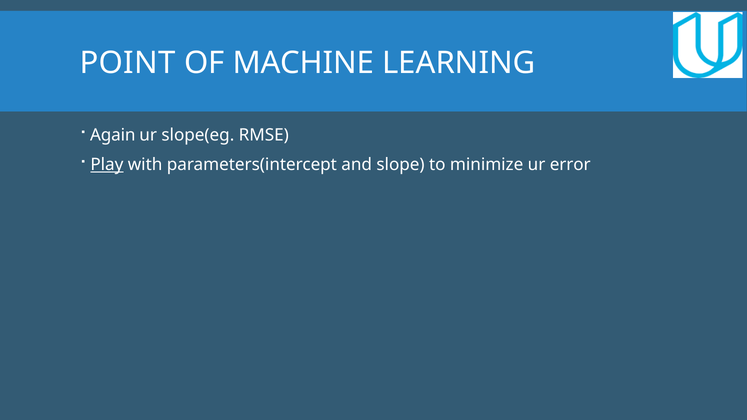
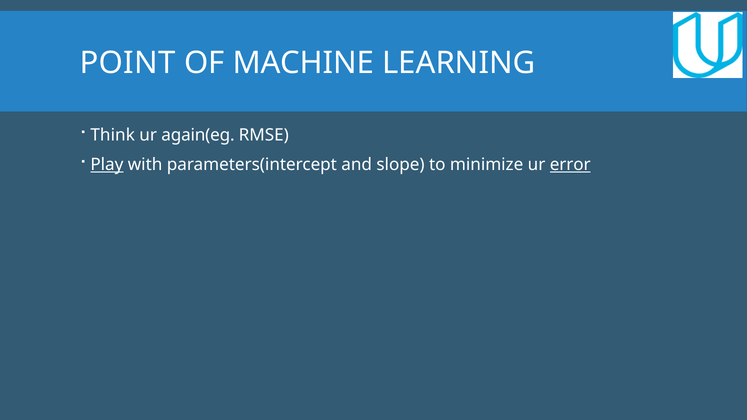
Again: Again -> Think
slope(eg: slope(eg -> again(eg
error underline: none -> present
